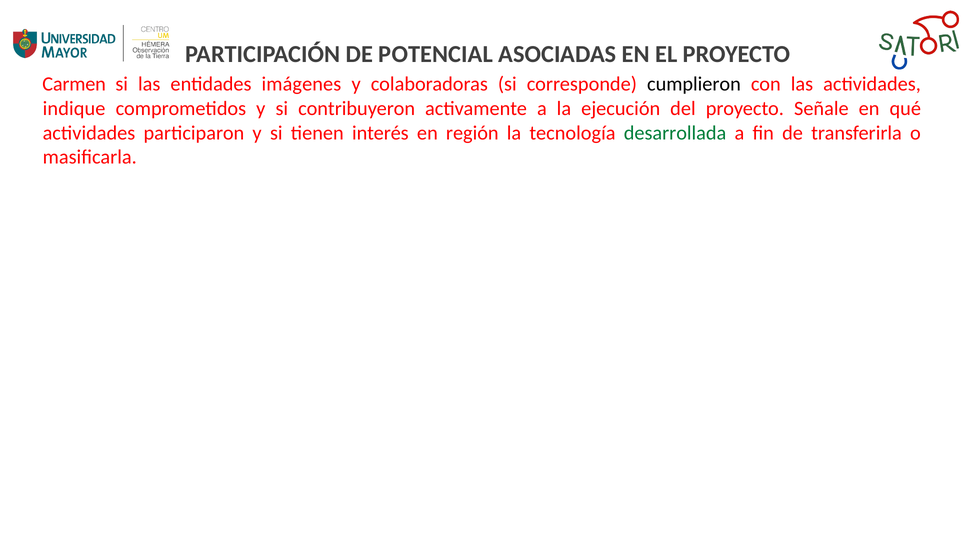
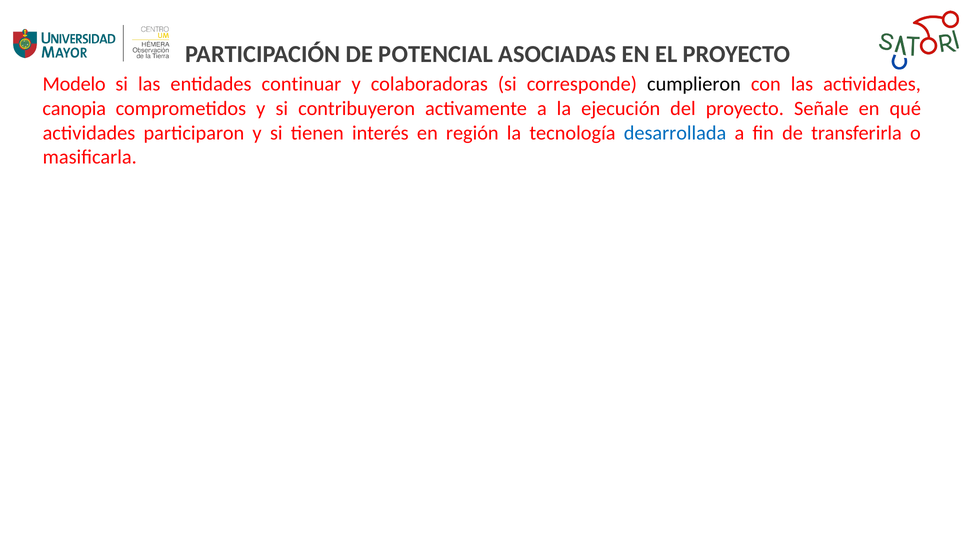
Carmen: Carmen -> Modelo
imágenes: imágenes -> continuar
indique: indique -> canopia
desarrollada colour: green -> blue
